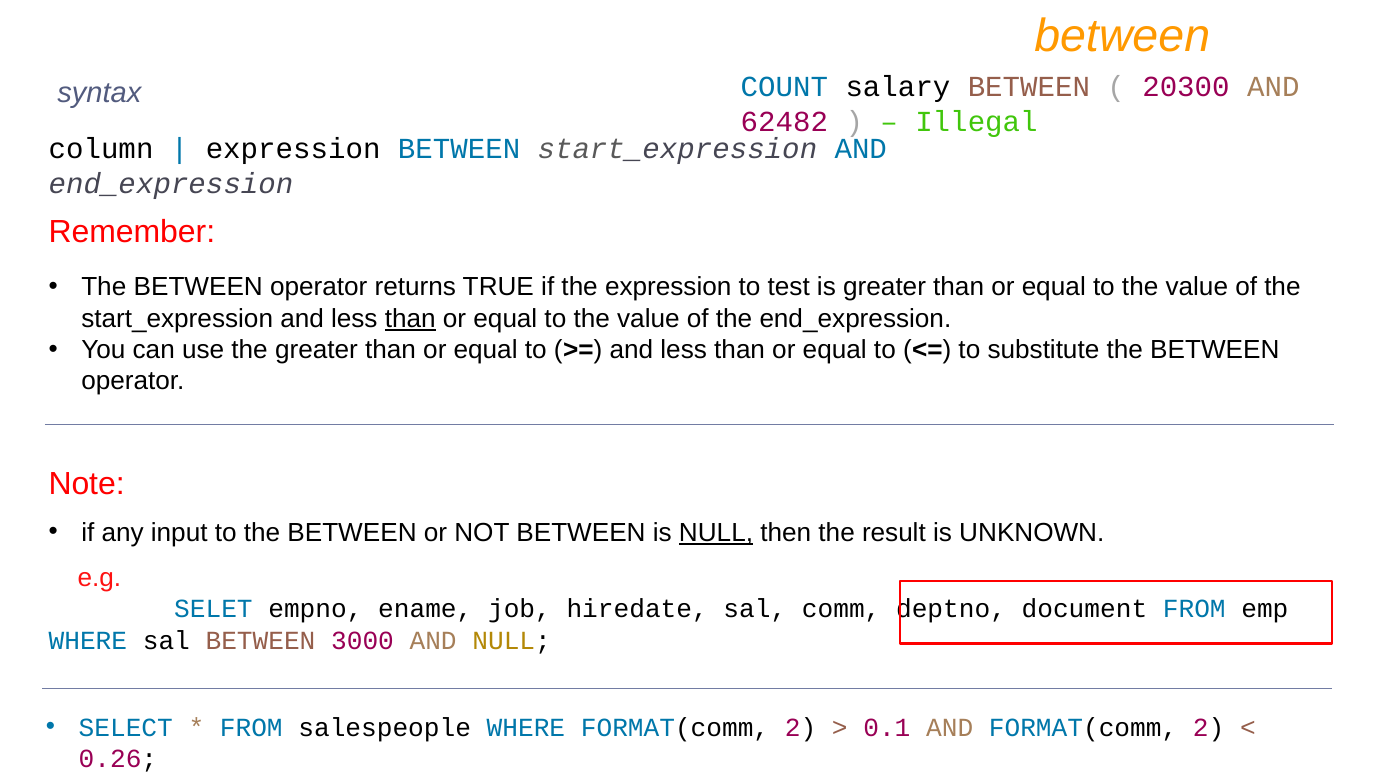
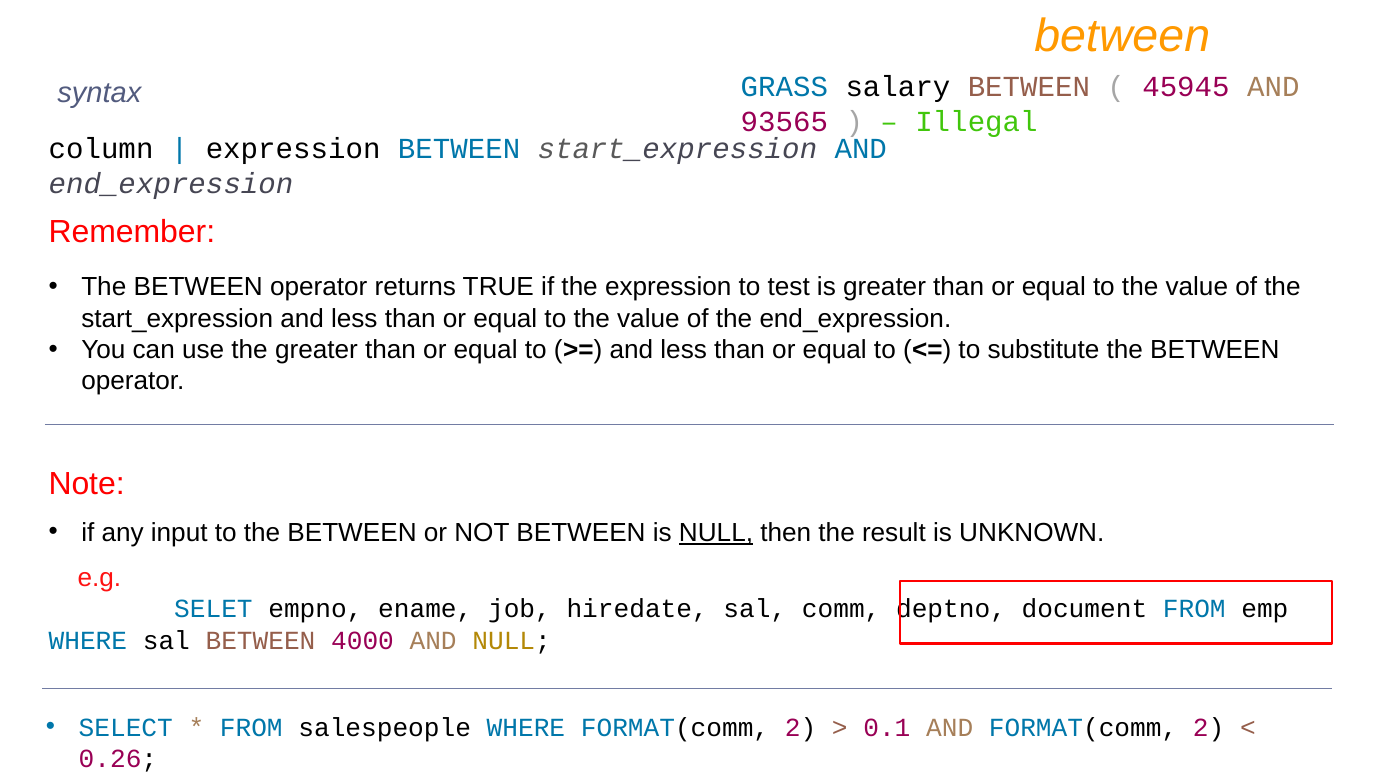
COUNT: COUNT -> GRASS
20300: 20300 -> 45945
62482: 62482 -> 93565
than at (410, 319) underline: present -> none
3000: 3000 -> 4000
